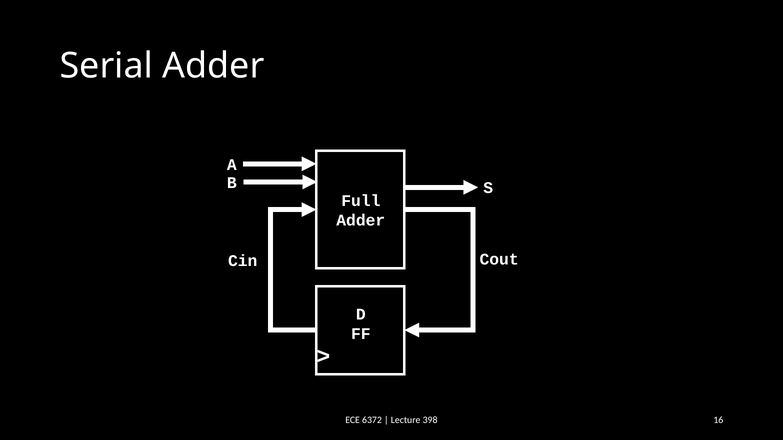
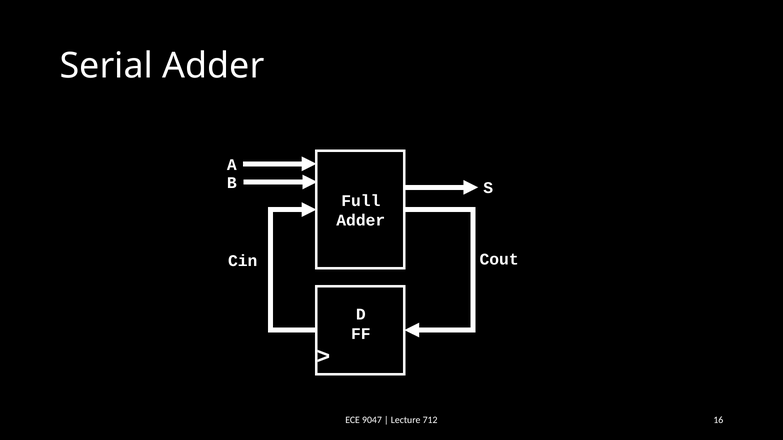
6372: 6372 -> 9047
398: 398 -> 712
